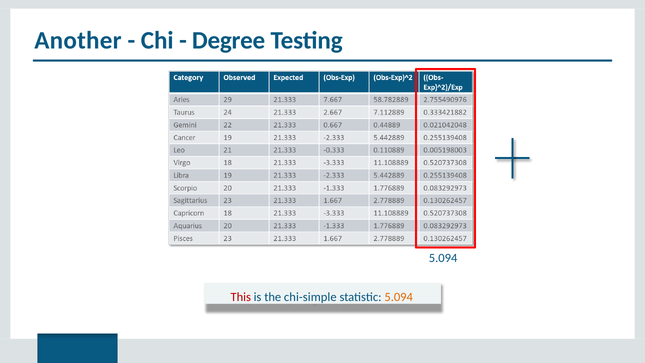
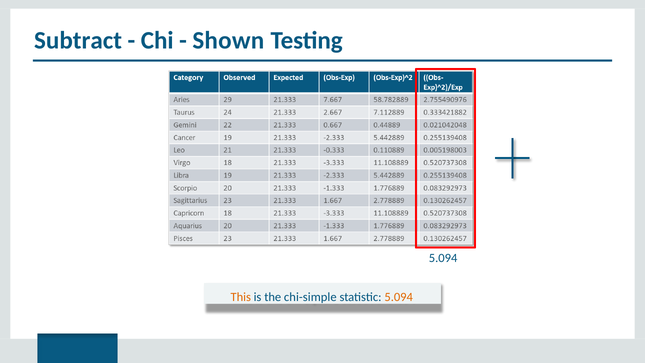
Another: Another -> Subtract
Degree: Degree -> Shown
This colour: red -> orange
